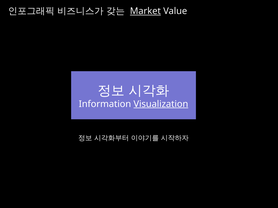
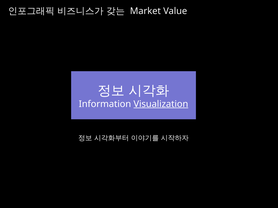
Market underline: present -> none
